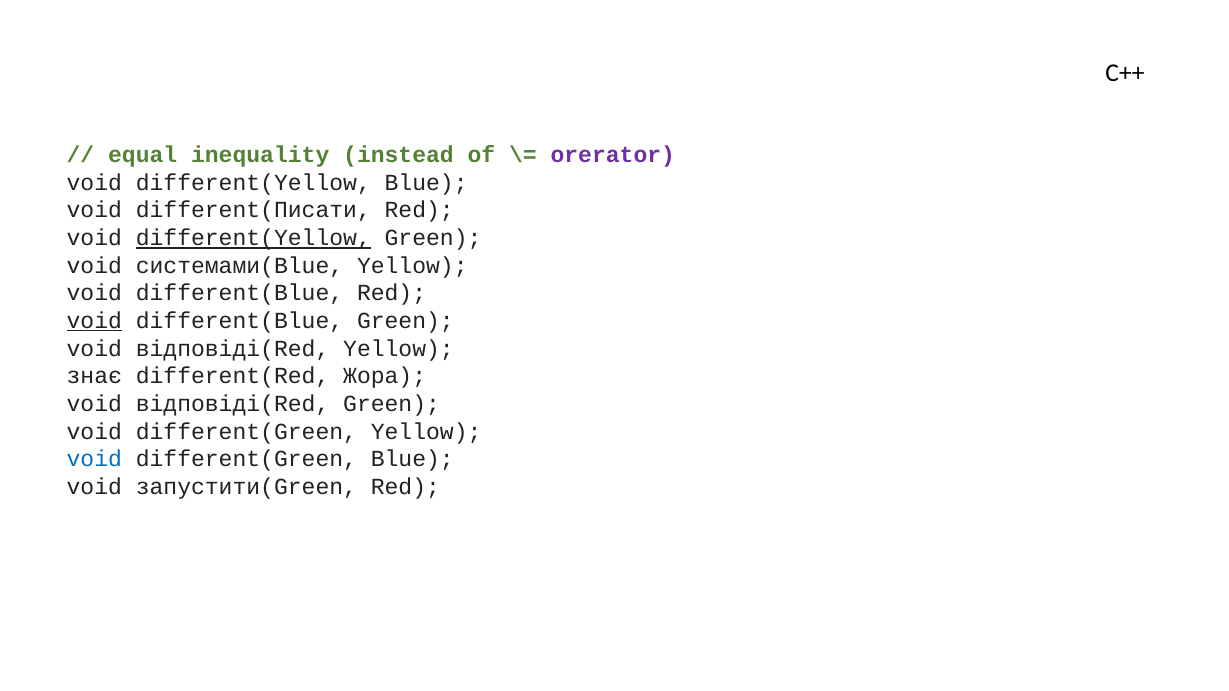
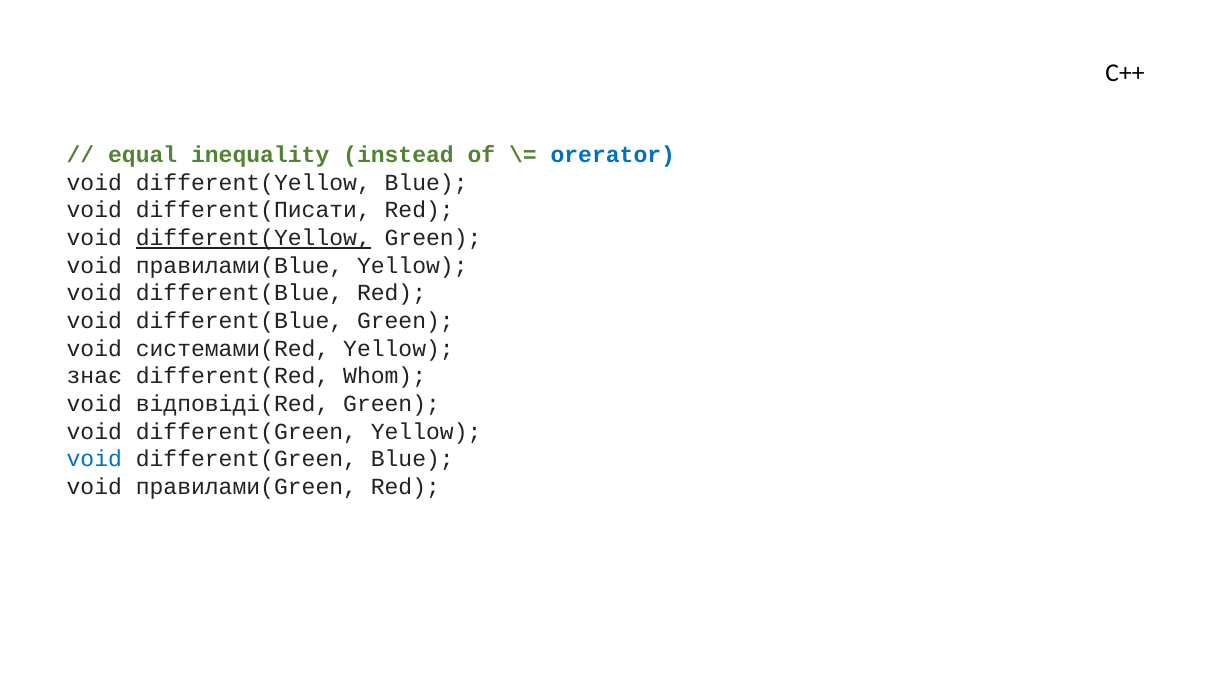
orerator colour: purple -> blue
системами(Blue: системами(Blue -> правилами(Blue
void at (94, 321) underline: present -> none
відповіді(Red at (233, 349): відповіді(Red -> системами(Red
Жора: Жора -> Whom
запустити(Green: запустити(Green -> правилами(Green
